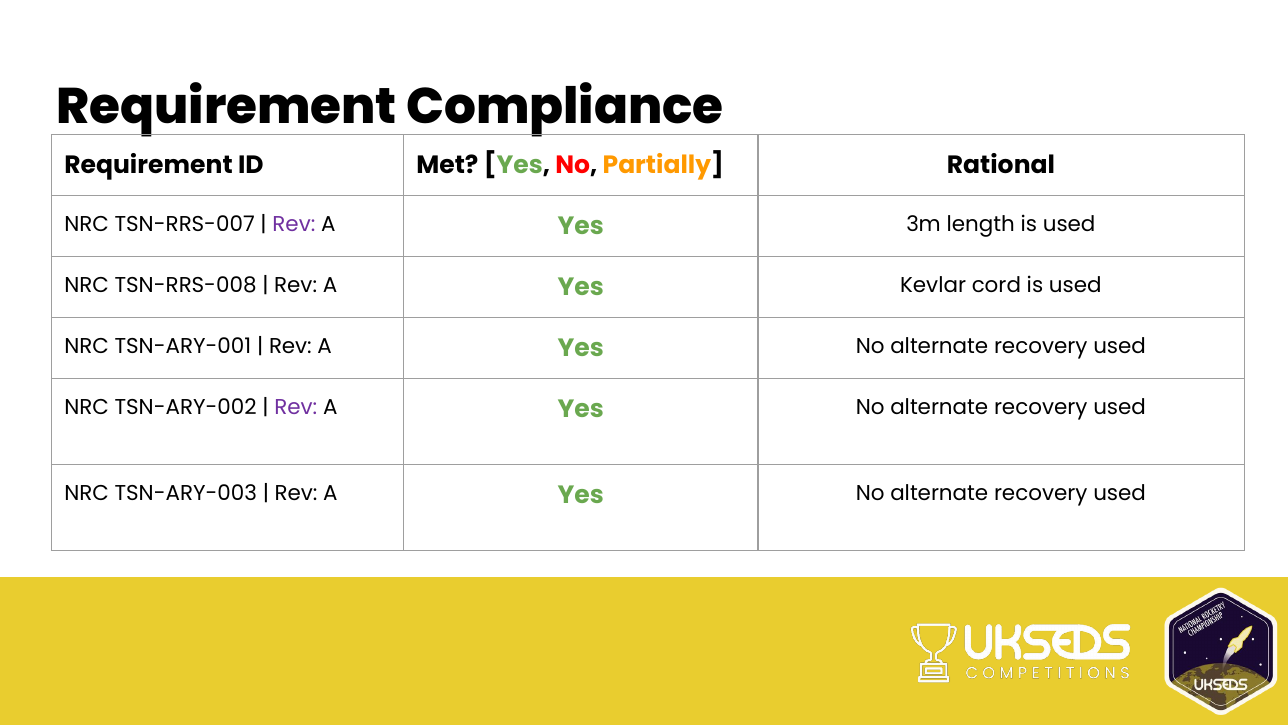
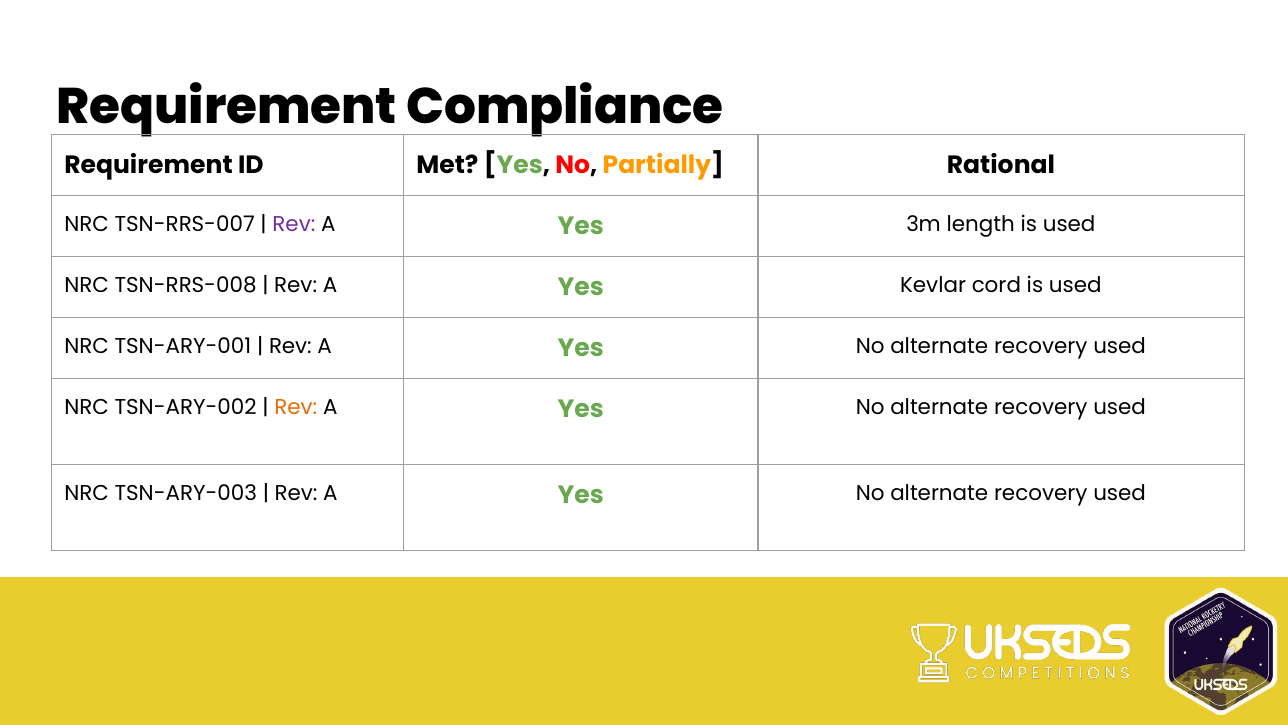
Rev at (296, 407) colour: purple -> orange
